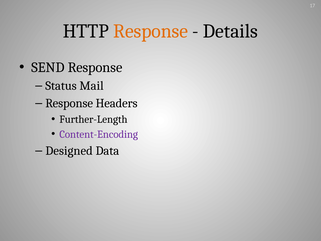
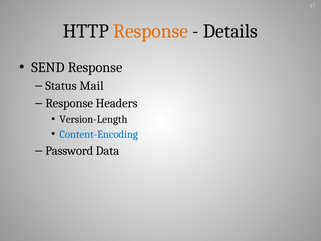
Further-Length: Further-Length -> Version-Length
Content-Encoding colour: purple -> blue
Designed: Designed -> Password
